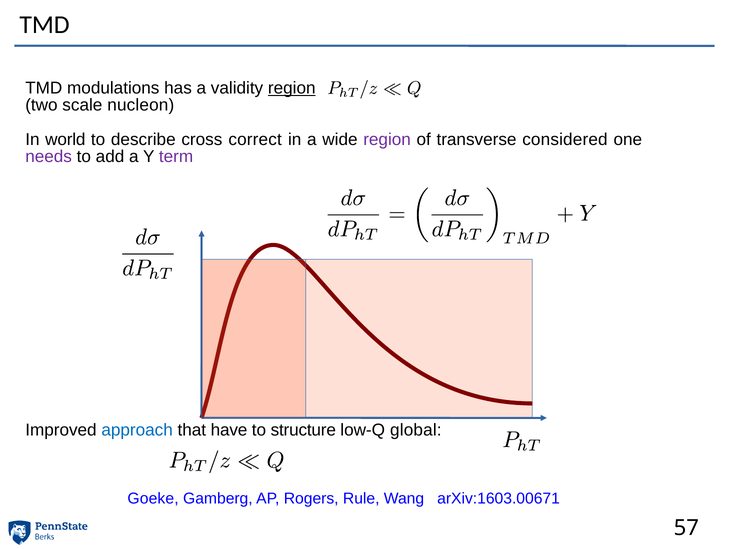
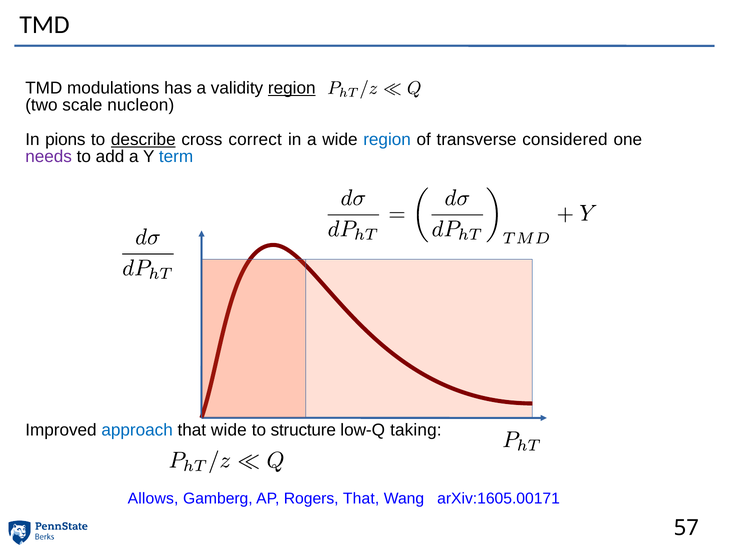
world: world -> pions
describe underline: none -> present
region at (387, 139) colour: purple -> blue
term colour: purple -> blue
that have: have -> wide
global: global -> taking
Goeke: Goeke -> Allows
Rogers Rule: Rule -> That
arXiv:1603.00671: arXiv:1603.00671 -> arXiv:1605.00171
